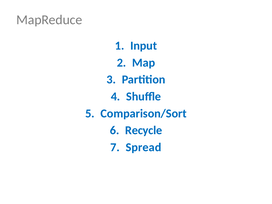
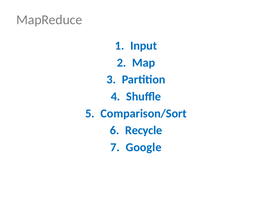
Spread: Spread -> Google
